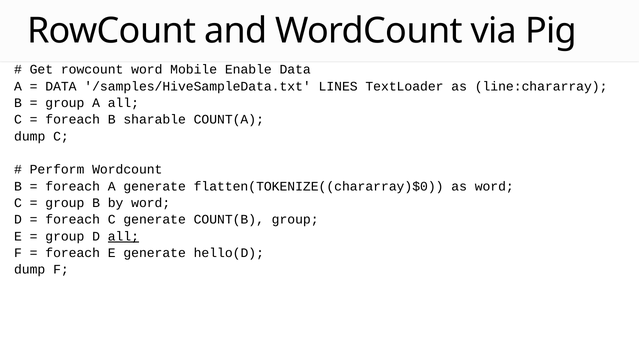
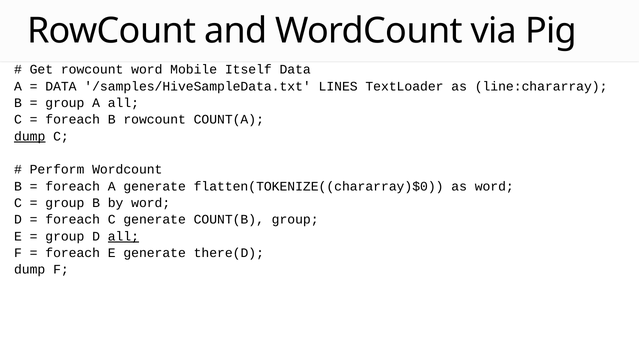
Enable: Enable -> Itself
B sharable: sharable -> rowcount
dump at (30, 137) underline: none -> present
hello(D: hello(D -> there(D
